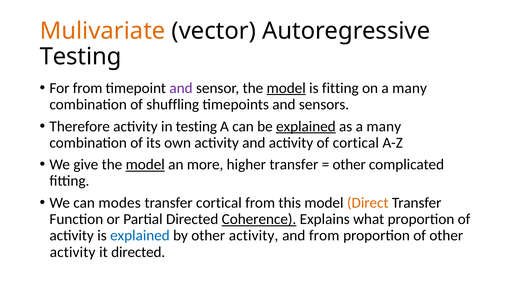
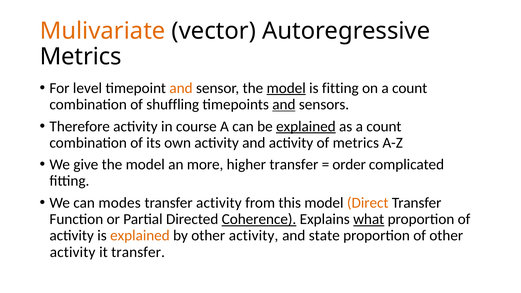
Testing at (81, 57): Testing -> Metrics
For from: from -> level
and at (181, 88) colour: purple -> orange
on a many: many -> count
and at (284, 105) underline: none -> present
in testing: testing -> course
as a many: many -> count
of cortical: cortical -> metrics
model at (145, 165) underline: present -> none
other at (349, 165): other -> order
transfer cortical: cortical -> activity
what underline: none -> present
explained at (140, 236) colour: blue -> orange
and from: from -> state
it directed: directed -> transfer
